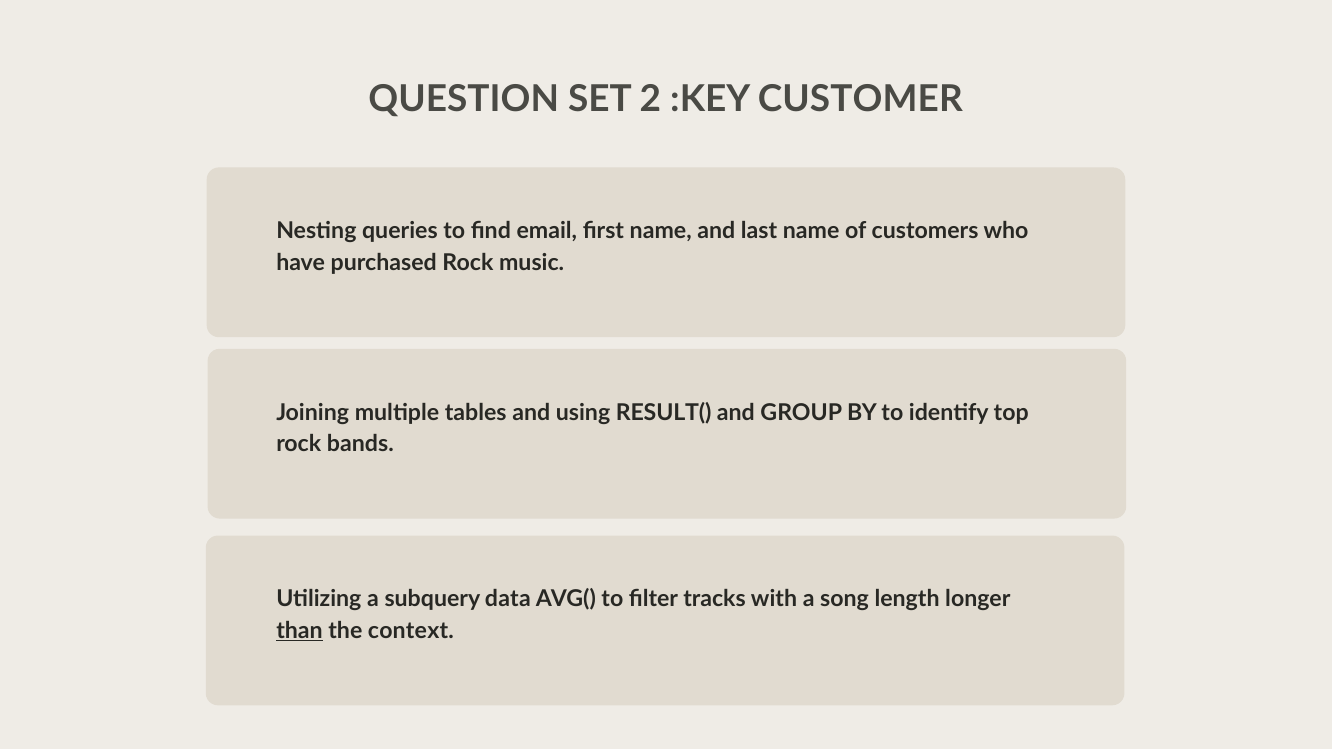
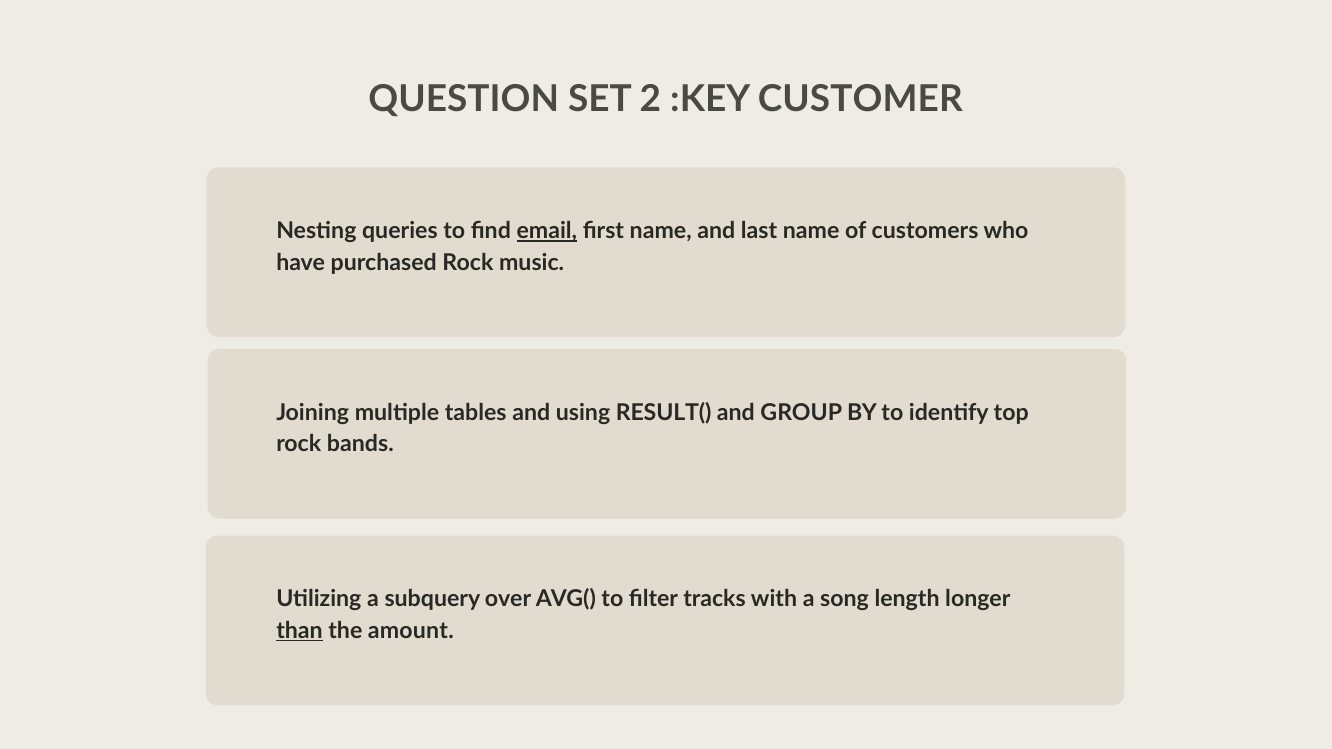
email underline: none -> present
data: data -> over
context: context -> amount
